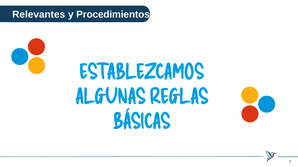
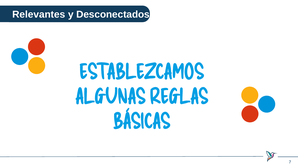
Procedimientos: Procedimientos -> Desconectados
